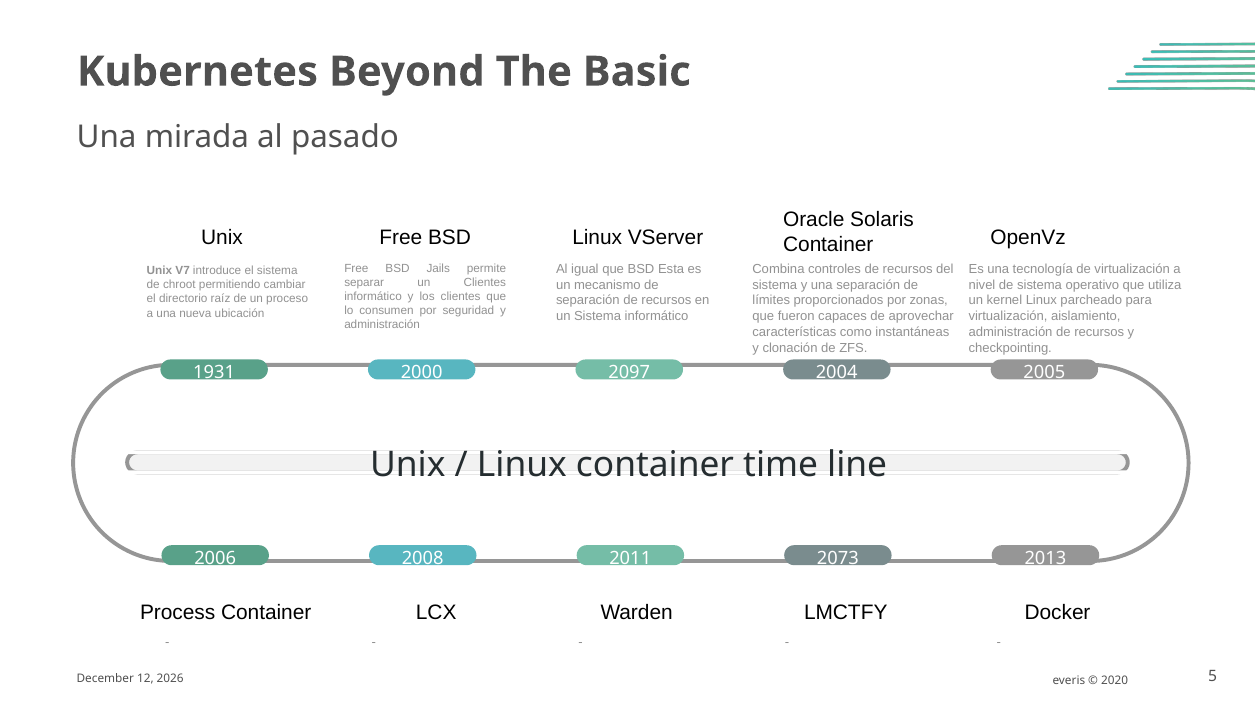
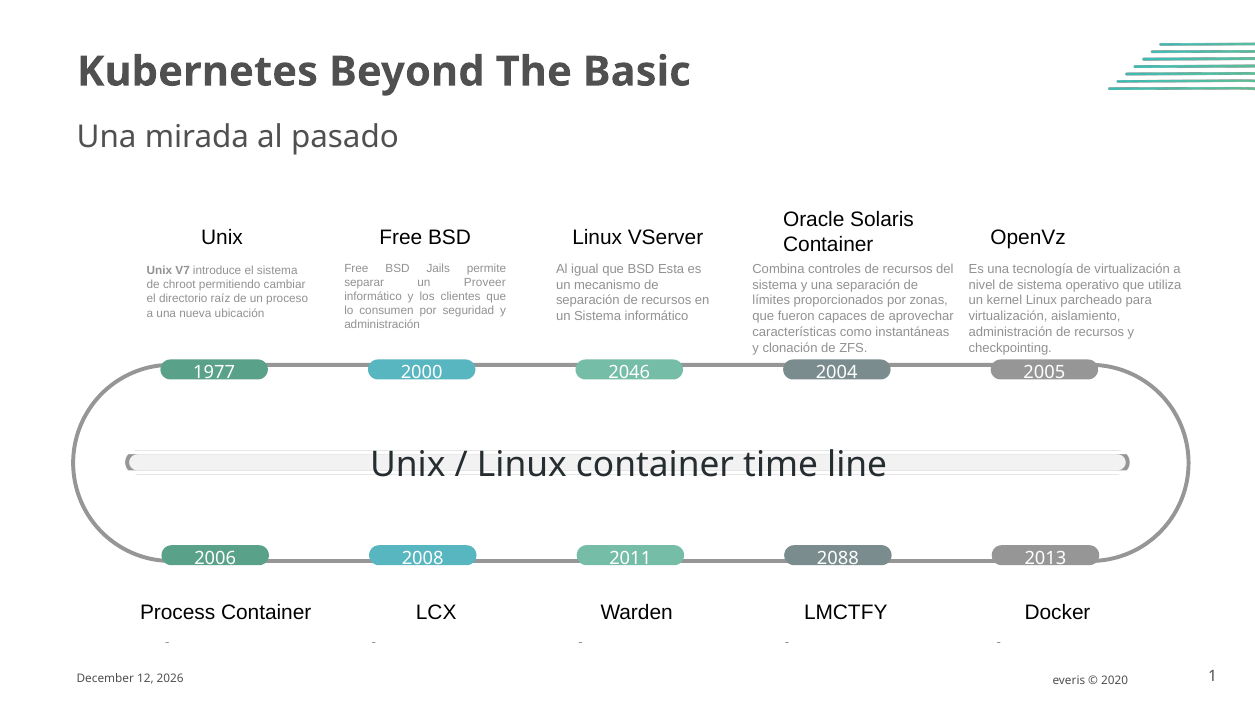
un Clientes: Clientes -> Proveer
1931: 1931 -> 1977
2097: 2097 -> 2046
2073: 2073 -> 2088
5: 5 -> 1
